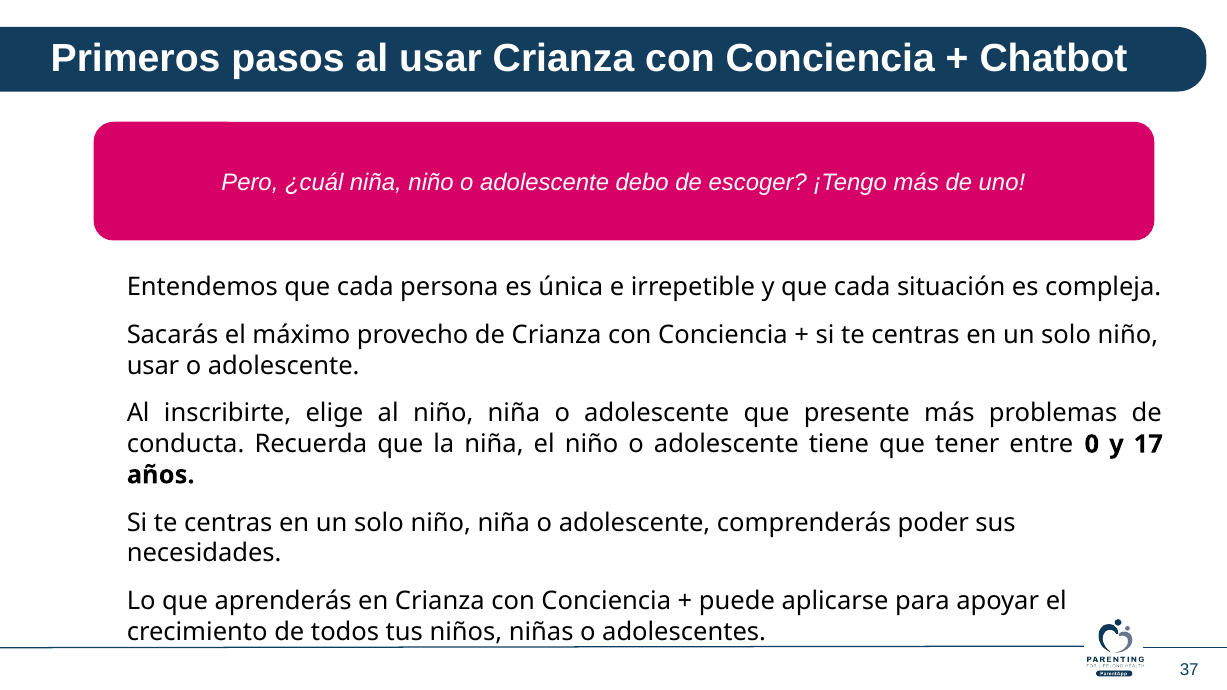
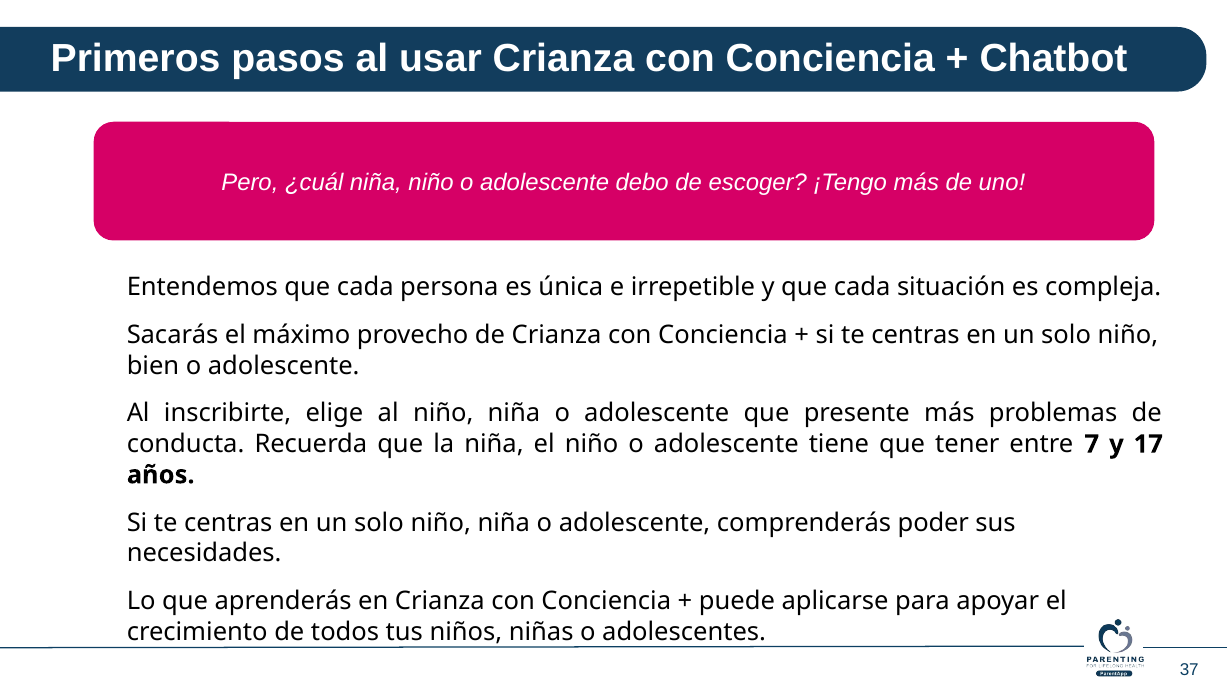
usar at (153, 366): usar -> bien
0: 0 -> 7
